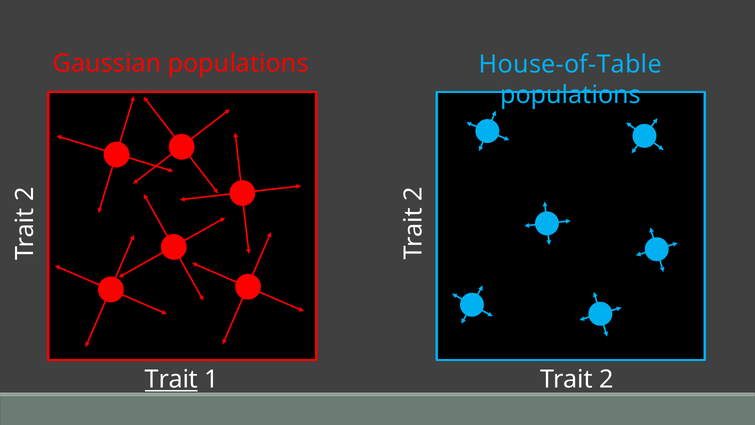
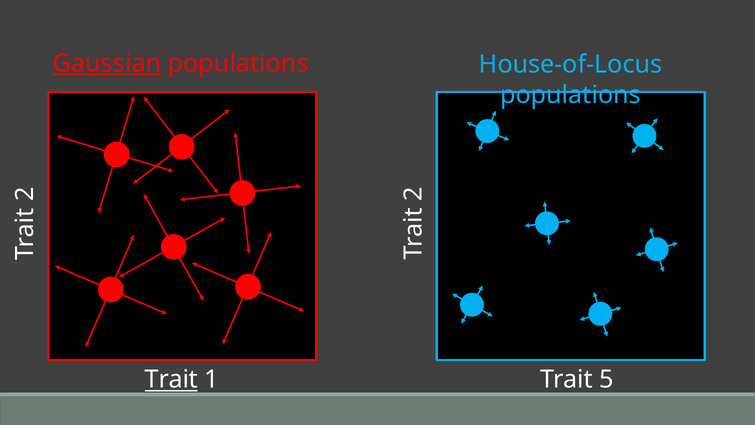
Gaussian underline: none -> present
House-of-Table: House-of-Table -> House-of-Locus
Trait 2: 2 -> 5
